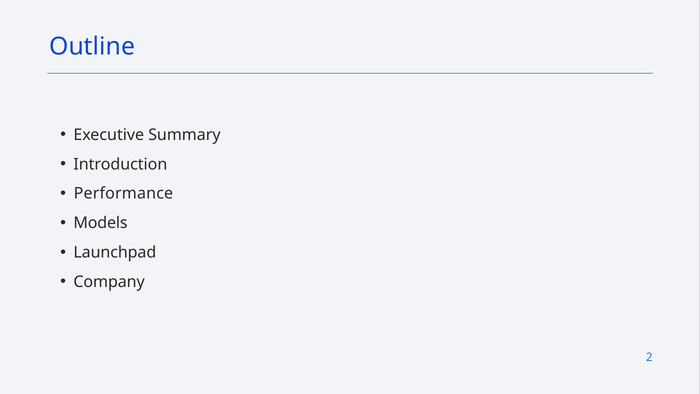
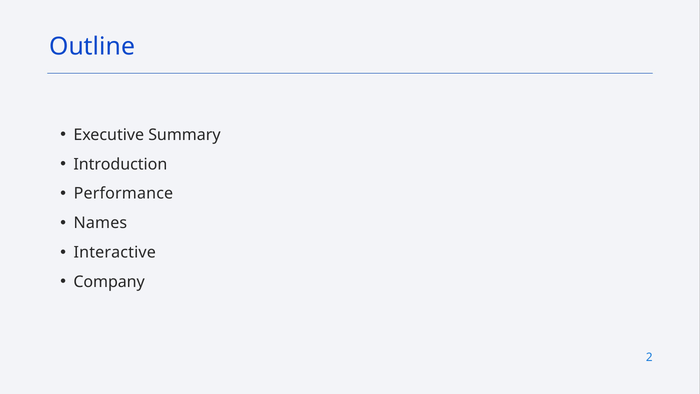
Models: Models -> Names
Launchpad: Launchpad -> Interactive
